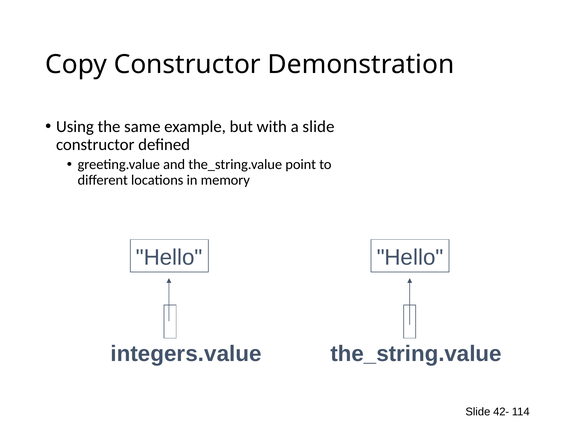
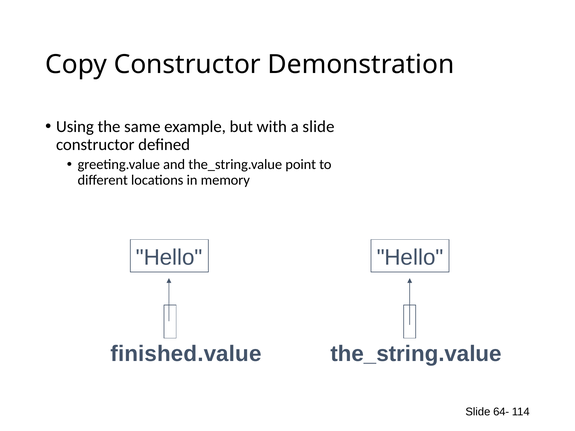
integers.value: integers.value -> finished.value
42-: 42- -> 64-
